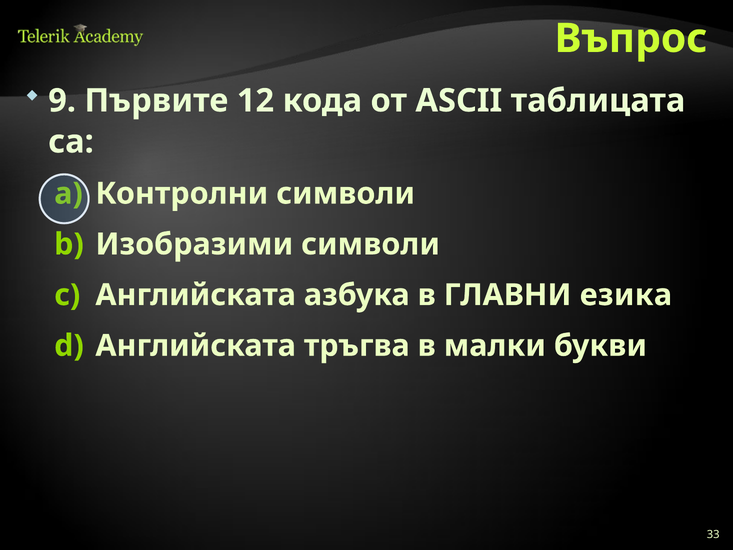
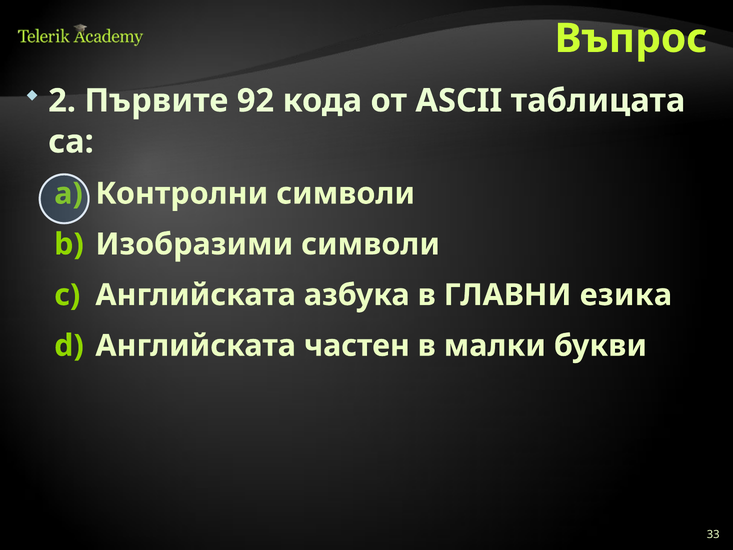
9: 9 -> 2
12: 12 -> 92
тръгва: тръгва -> частен
